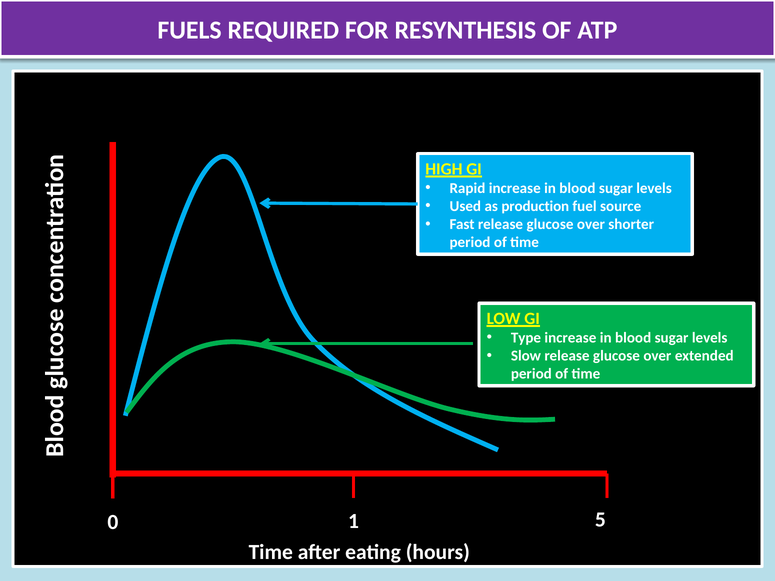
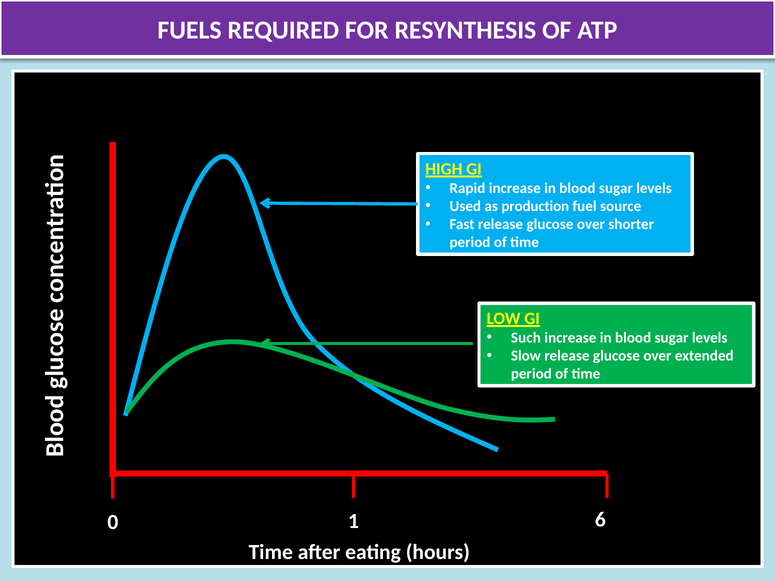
Type: Type -> Such
5: 5 -> 6
